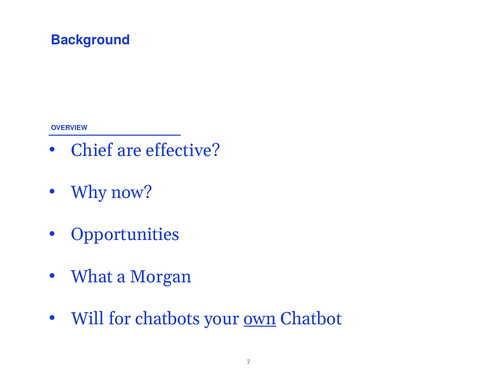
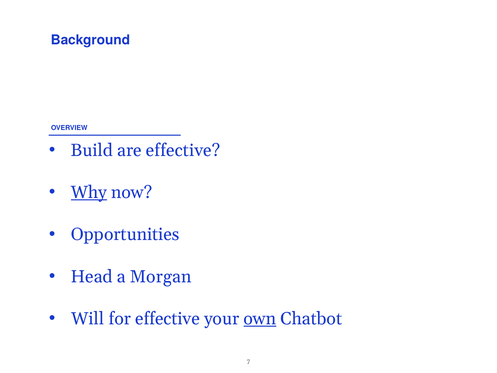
Chief: Chief -> Build
Why underline: none -> present
What: What -> Head
for chatbots: chatbots -> effective
